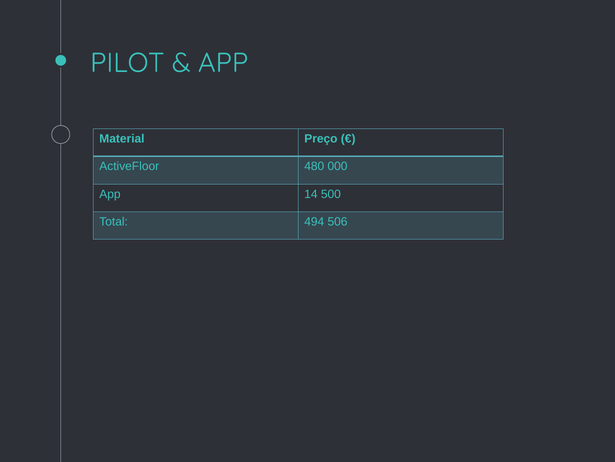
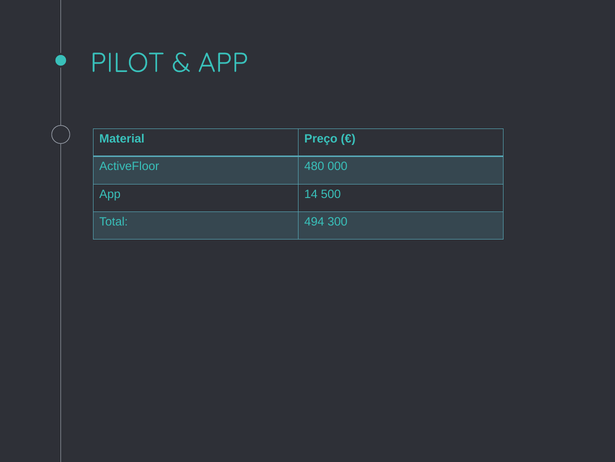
506: 506 -> 300
